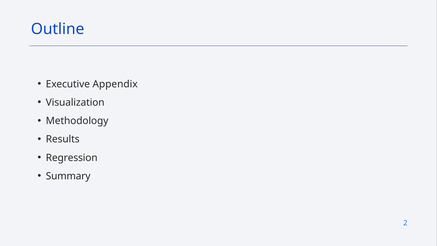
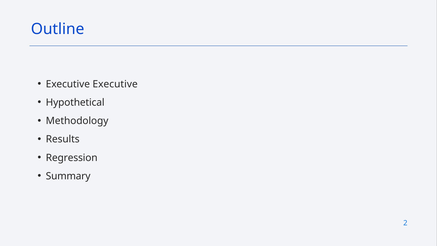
Executive Appendix: Appendix -> Executive
Visualization: Visualization -> Hypothetical
